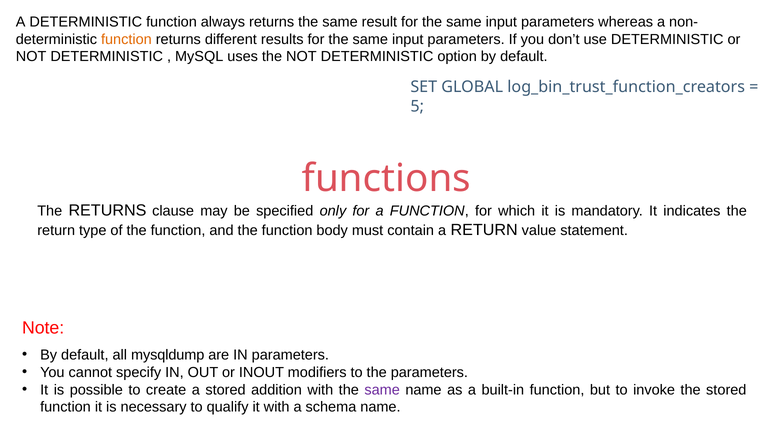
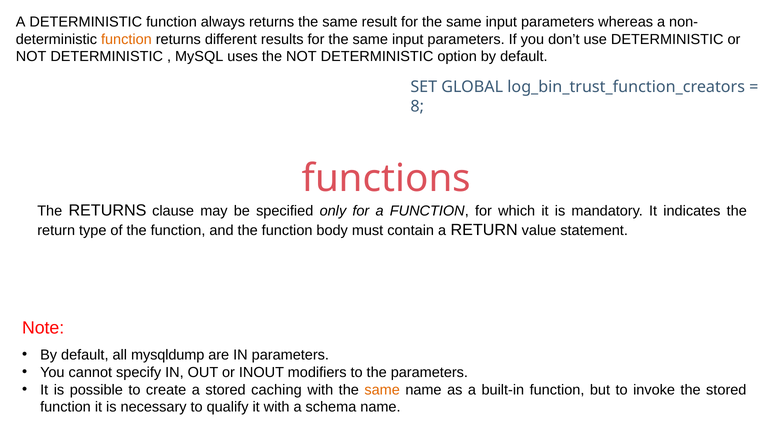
5: 5 -> 8
addition: addition -> caching
same at (382, 390) colour: purple -> orange
